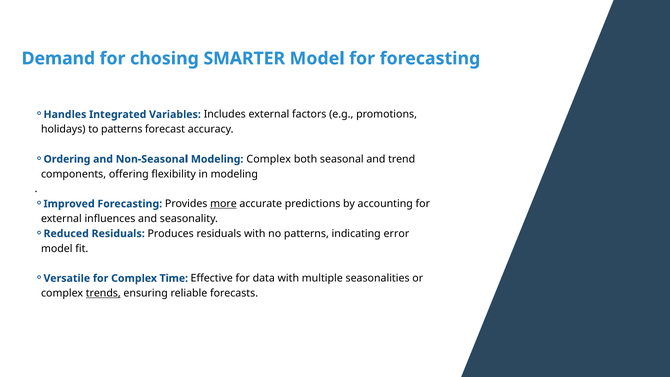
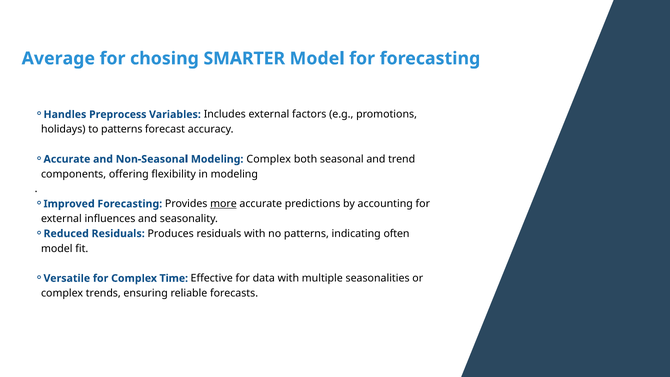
Demand: Demand -> Average
Integrated: Integrated -> Preprocess
Ordering at (67, 159): Ordering -> Accurate
error: error -> often
trends underline: present -> none
